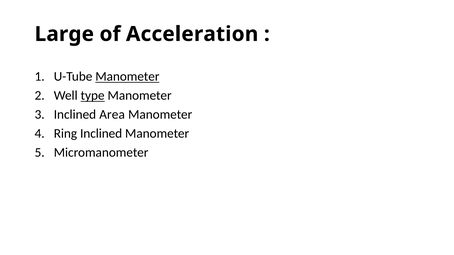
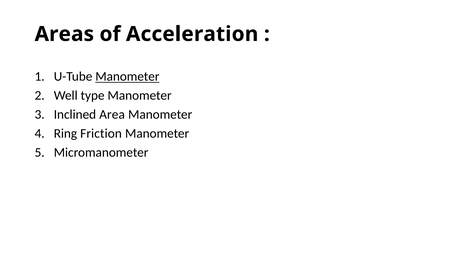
Large: Large -> Areas
type underline: present -> none
Ring Inclined: Inclined -> Friction
